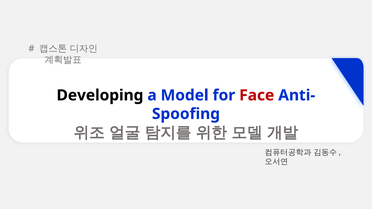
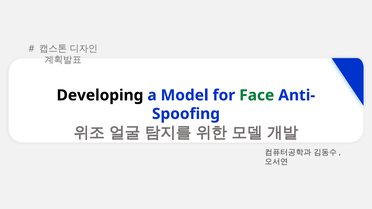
Face colour: red -> green
